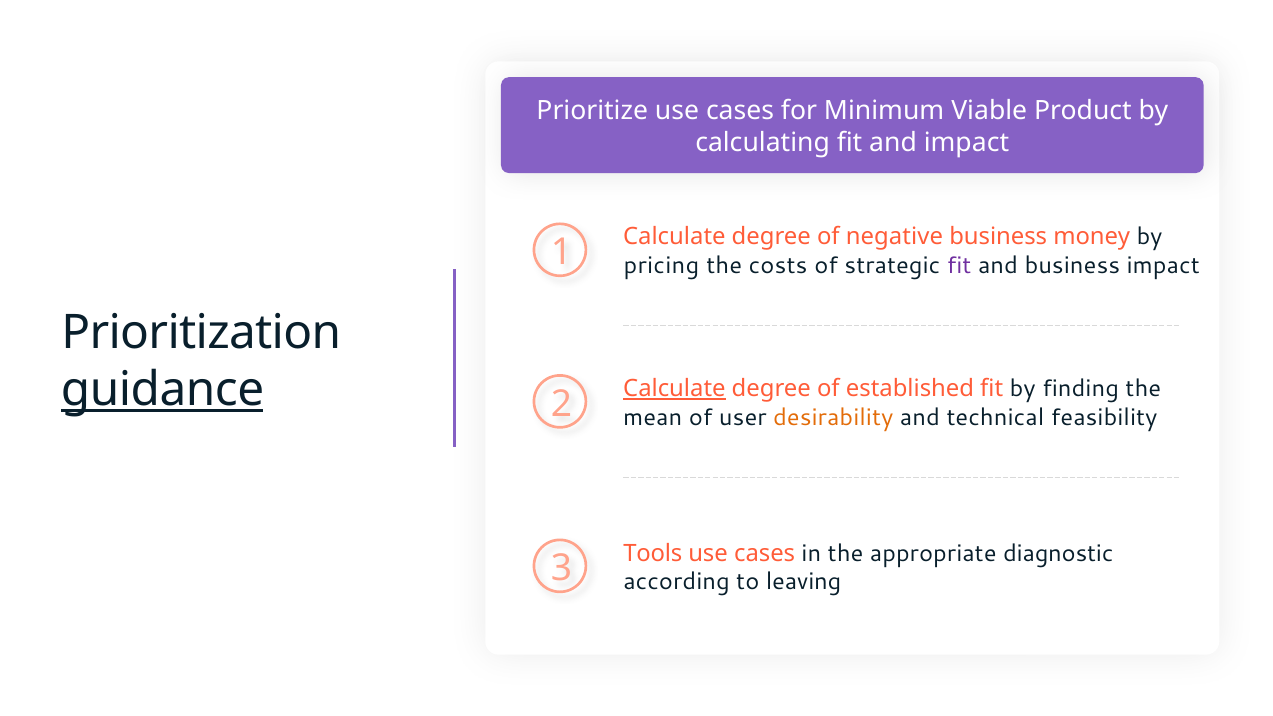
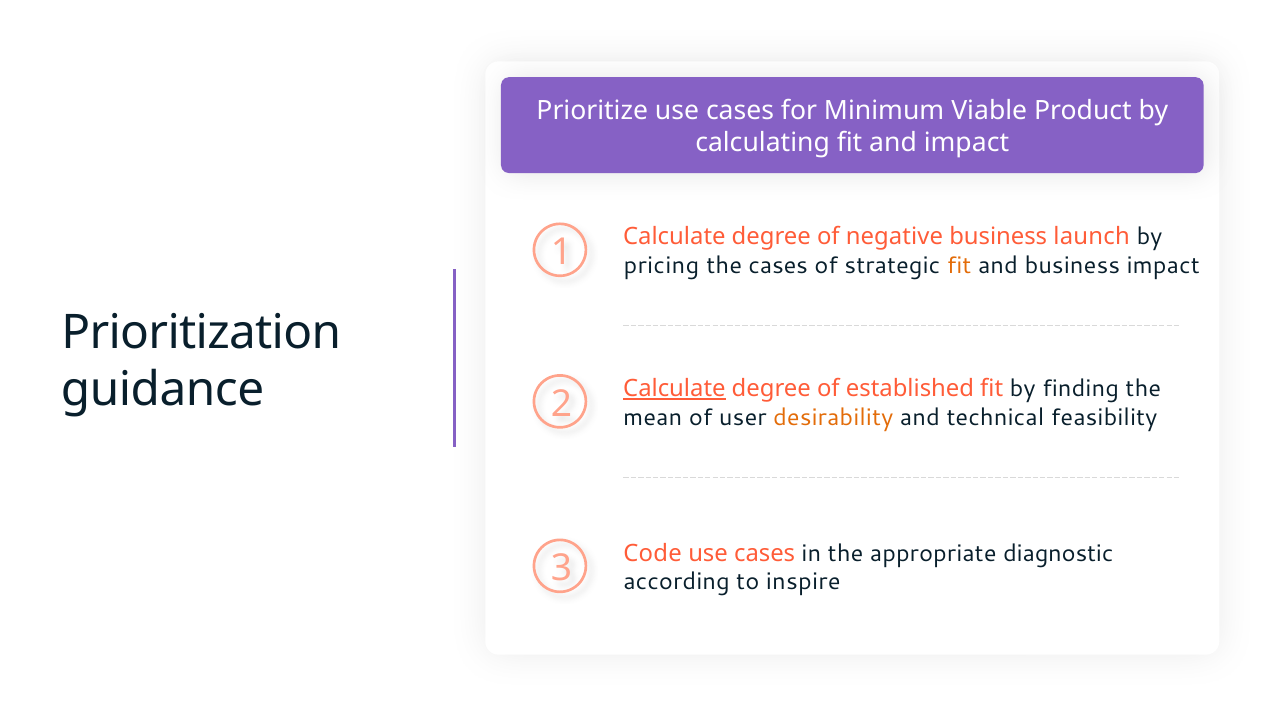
money: money -> launch
the costs: costs -> cases
fit at (959, 266) colour: purple -> orange
guidance underline: present -> none
Tools: Tools -> Code
leaving: leaving -> inspire
